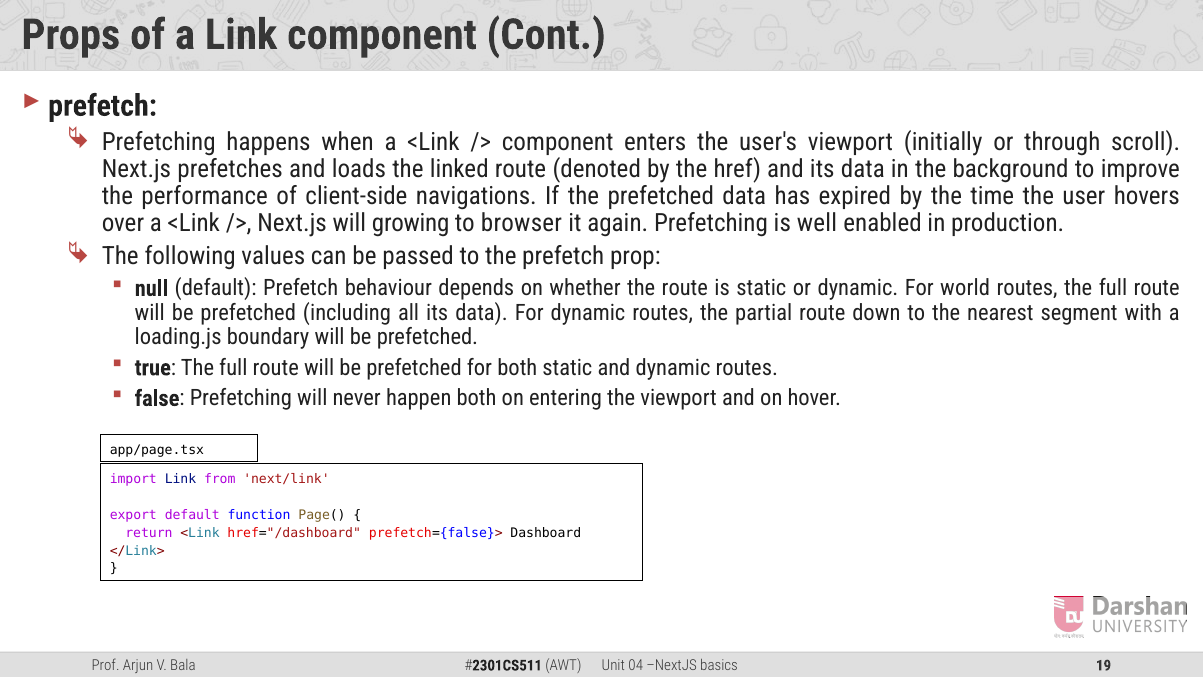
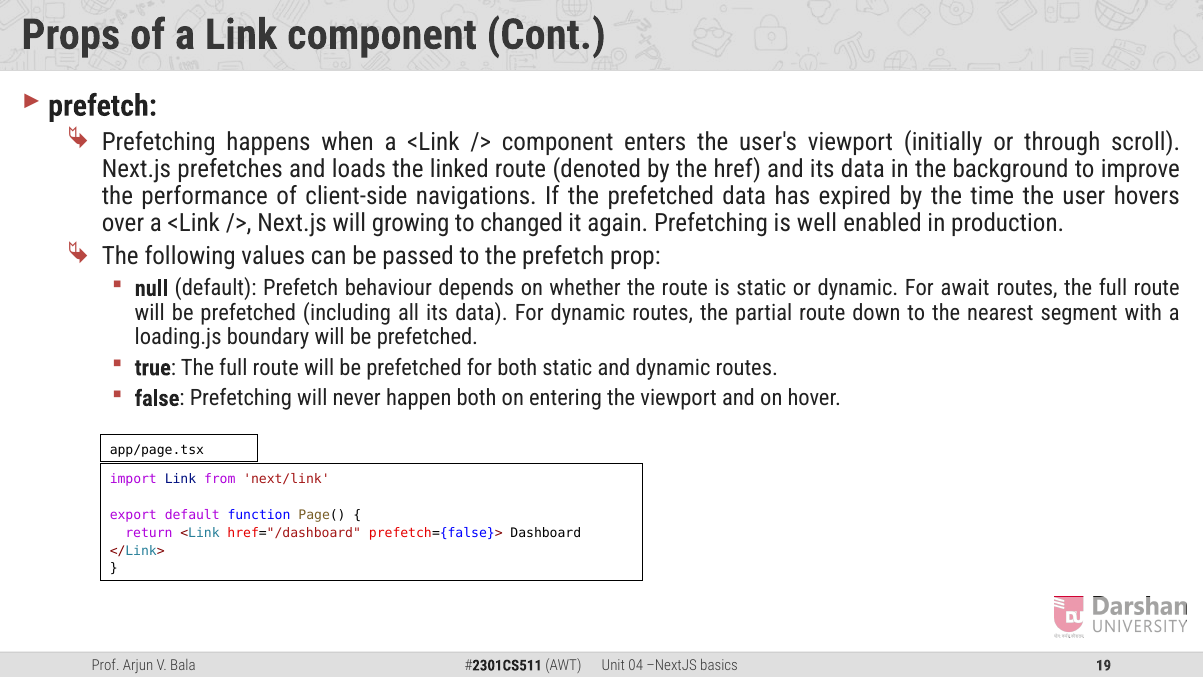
browser: browser -> changed
world: world -> await
